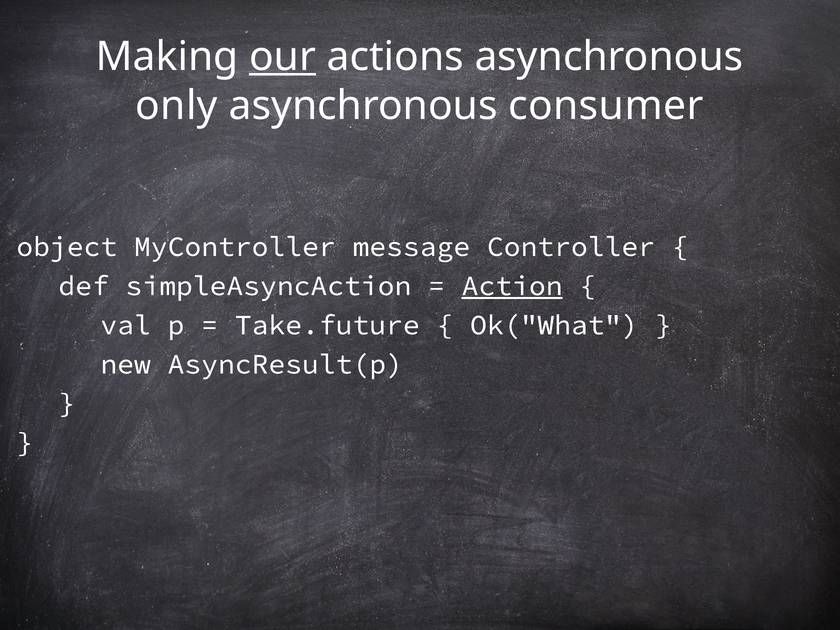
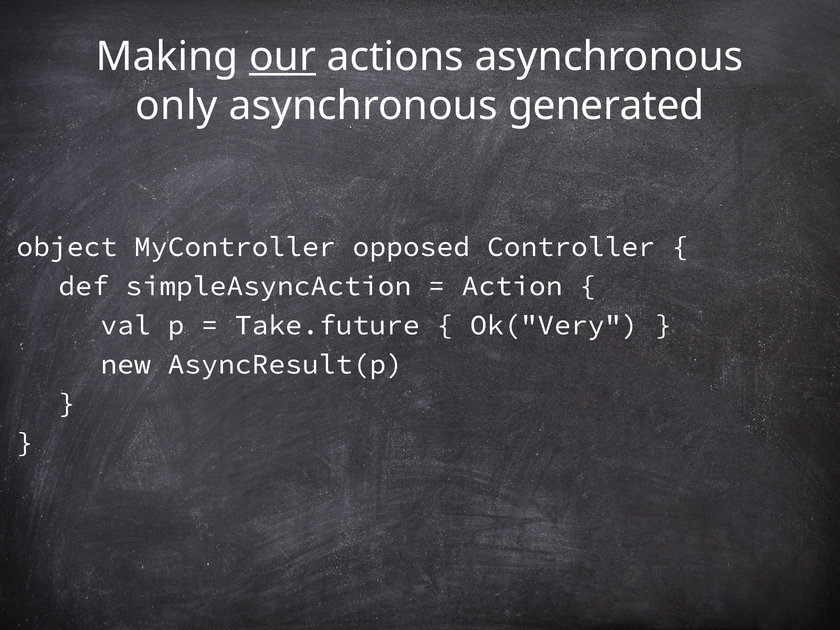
consumer: consumer -> generated
message: message -> opposed
Action underline: present -> none
Ok("What: Ok("What -> Ok("Very
